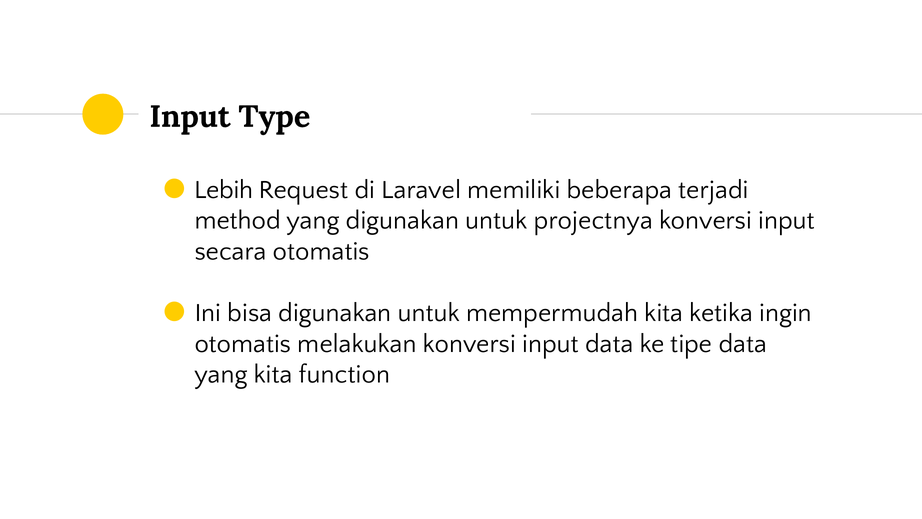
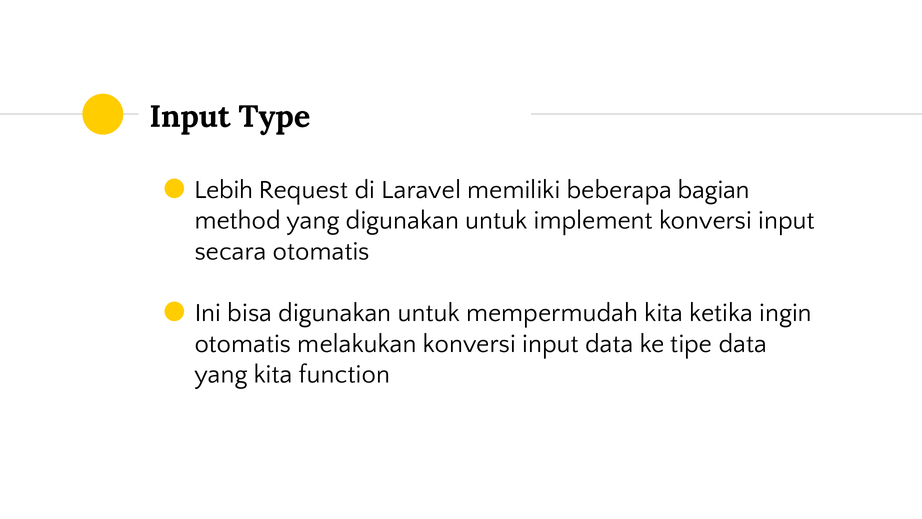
terjadi: terjadi -> bagian
projectnya: projectnya -> implement
